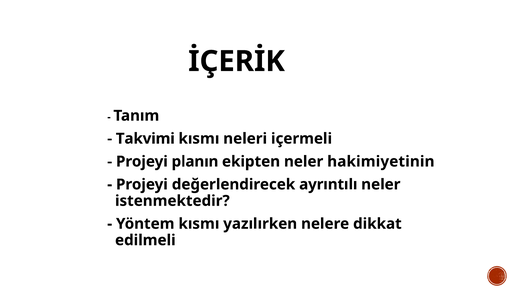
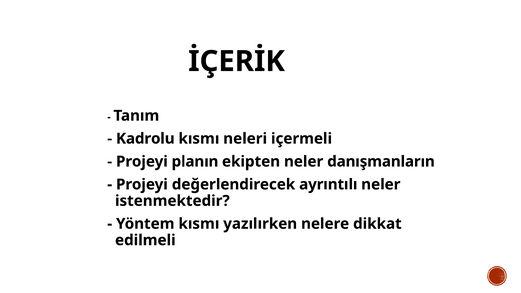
Takvimi: Takvimi -> Kadrolu
hakimiyetinin: hakimiyetinin -> danışmanların
